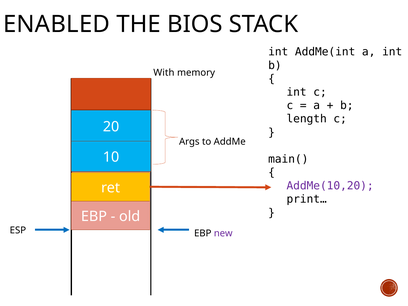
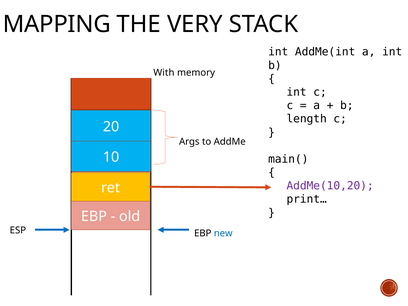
ENABLED: ENABLED -> MAPPING
BIOS: BIOS -> VERY
new colour: purple -> blue
